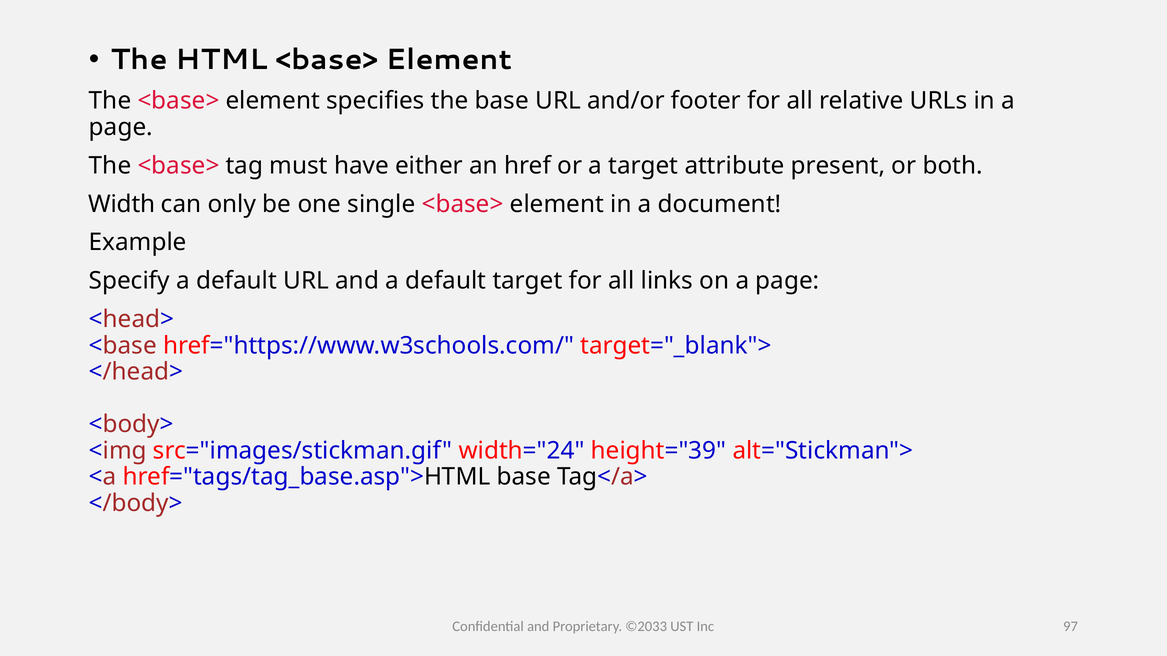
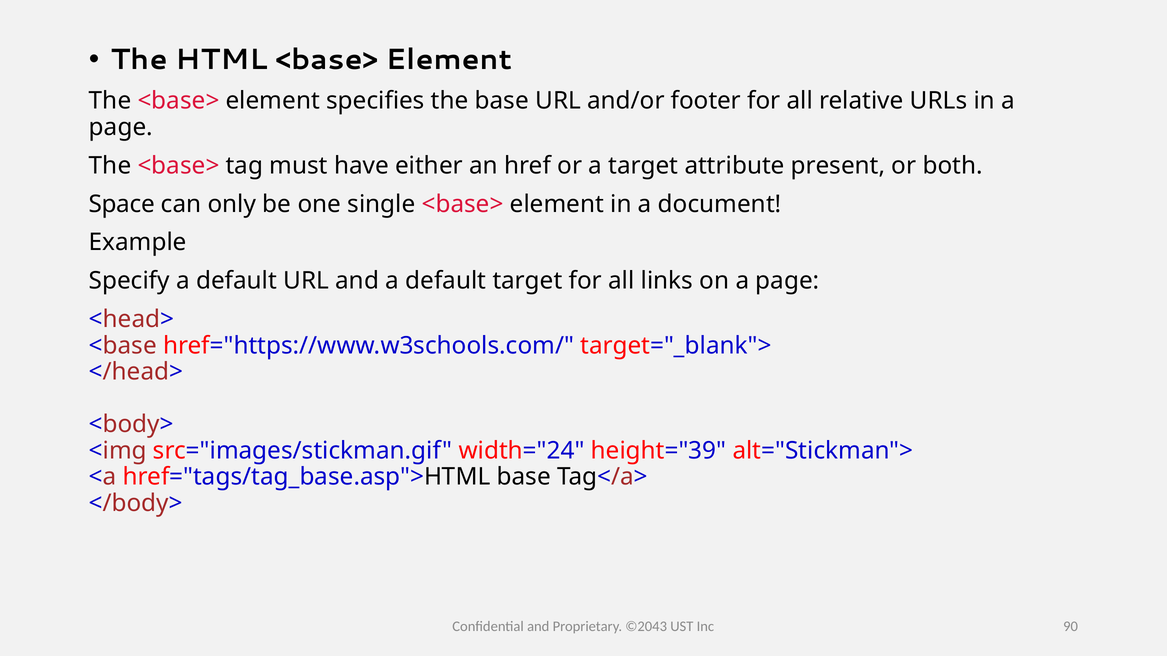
Width: Width -> Space
©2033: ©2033 -> ©2043
97: 97 -> 90
